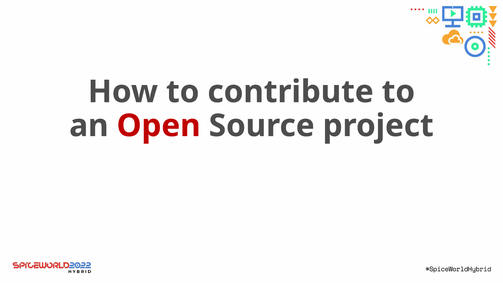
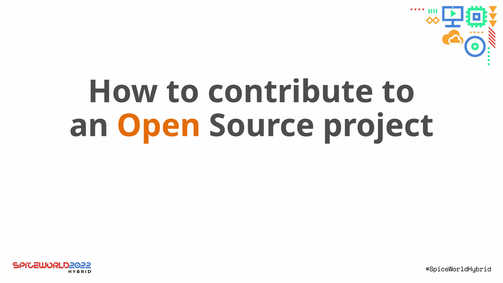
Open colour: red -> orange
